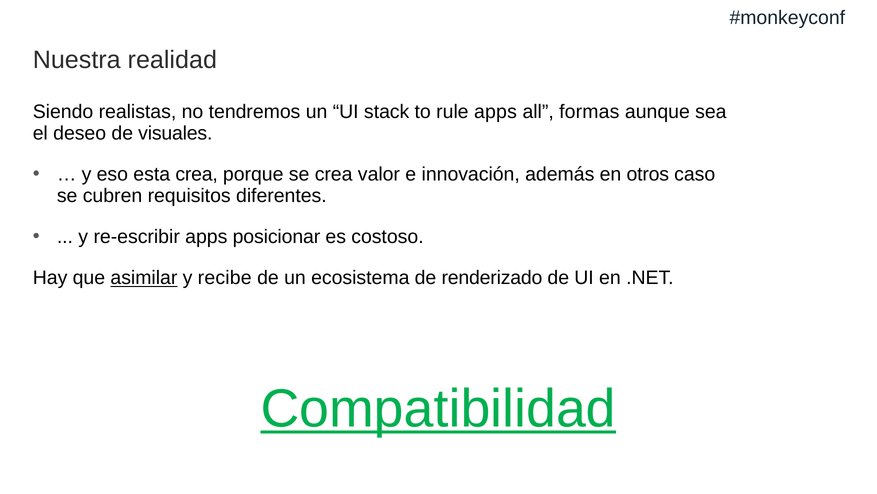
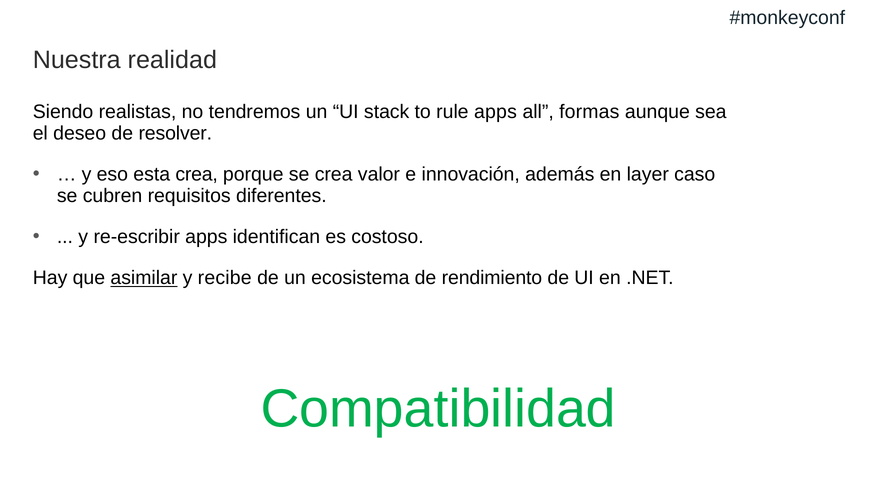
visuales: visuales -> resolver
otros: otros -> layer
posicionar: posicionar -> identifican
renderizado: renderizado -> rendimiento
Compatibilidad underline: present -> none
